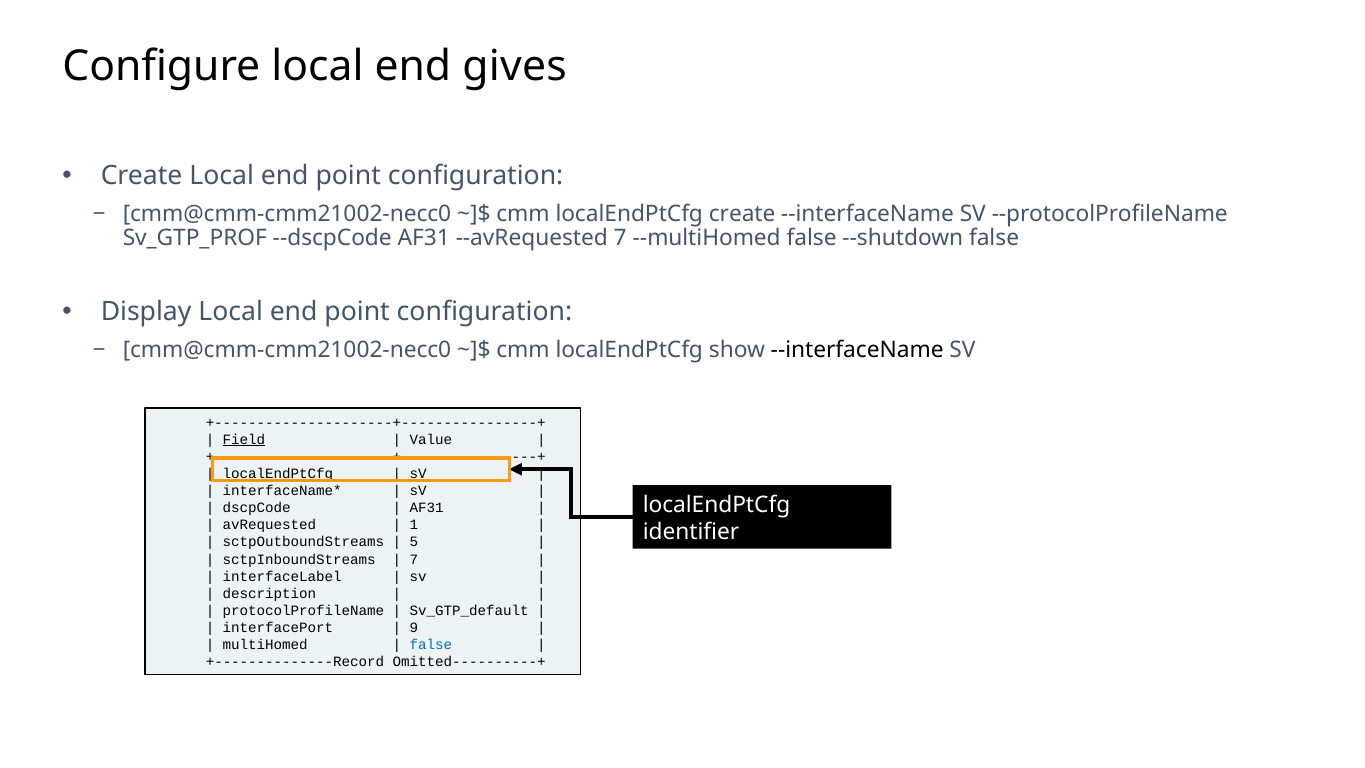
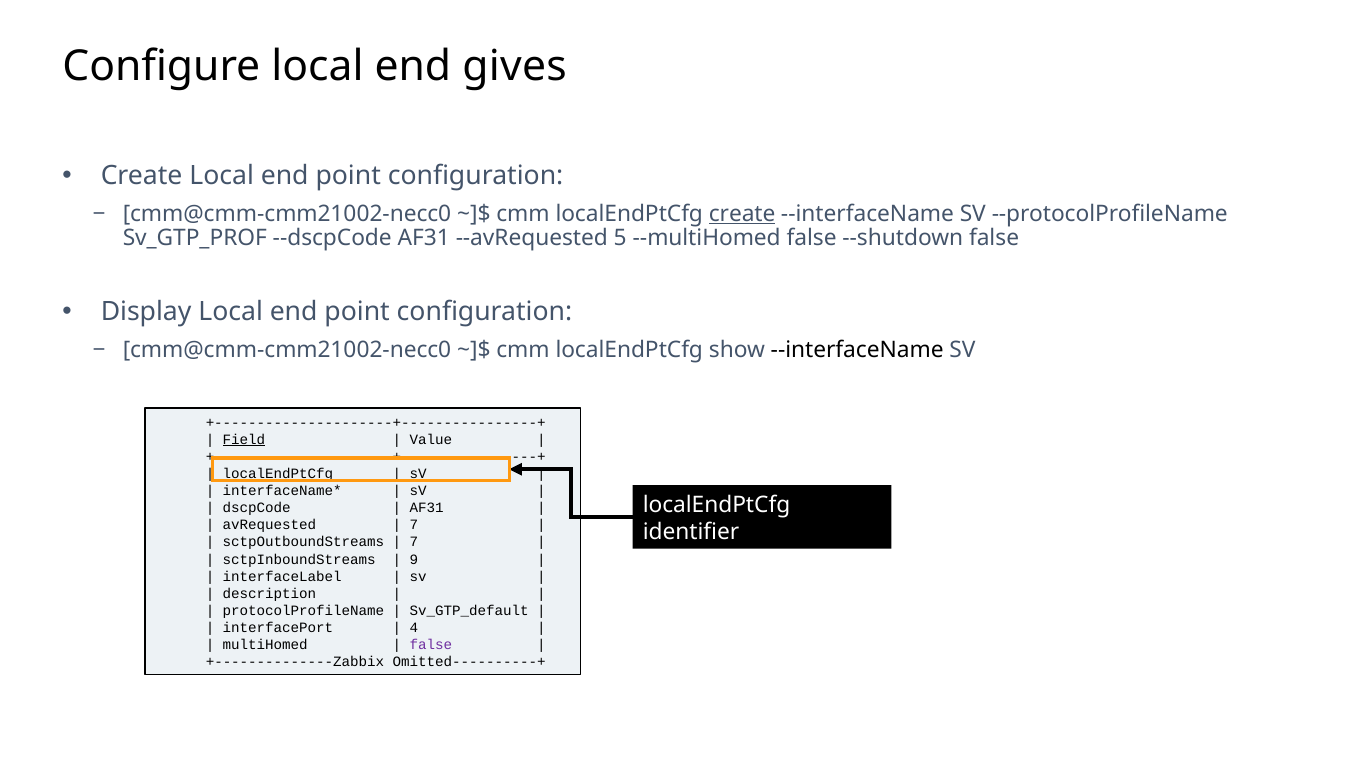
create at (742, 213) underline: none -> present
--avRequested 7: 7 -> 5
1 at (414, 525): 1 -> 7
5 at (414, 542): 5 -> 7
7 at (414, 559): 7 -> 9
9: 9 -> 4
false at (431, 645) colour: blue -> purple
+--------------Record: +--------------Record -> +--------------Zabbix
